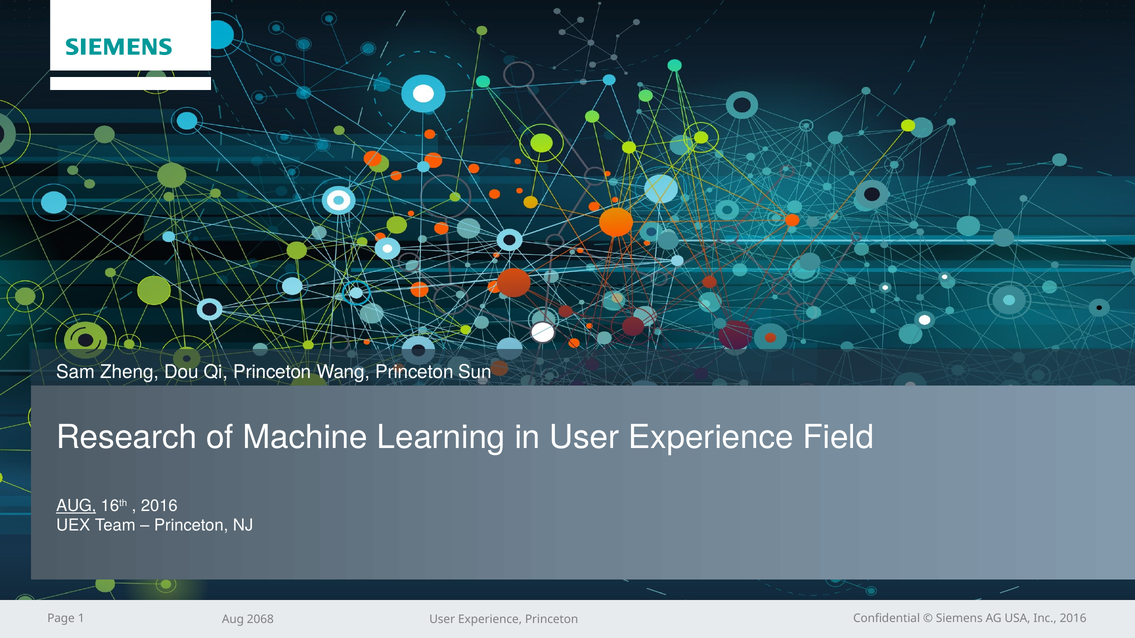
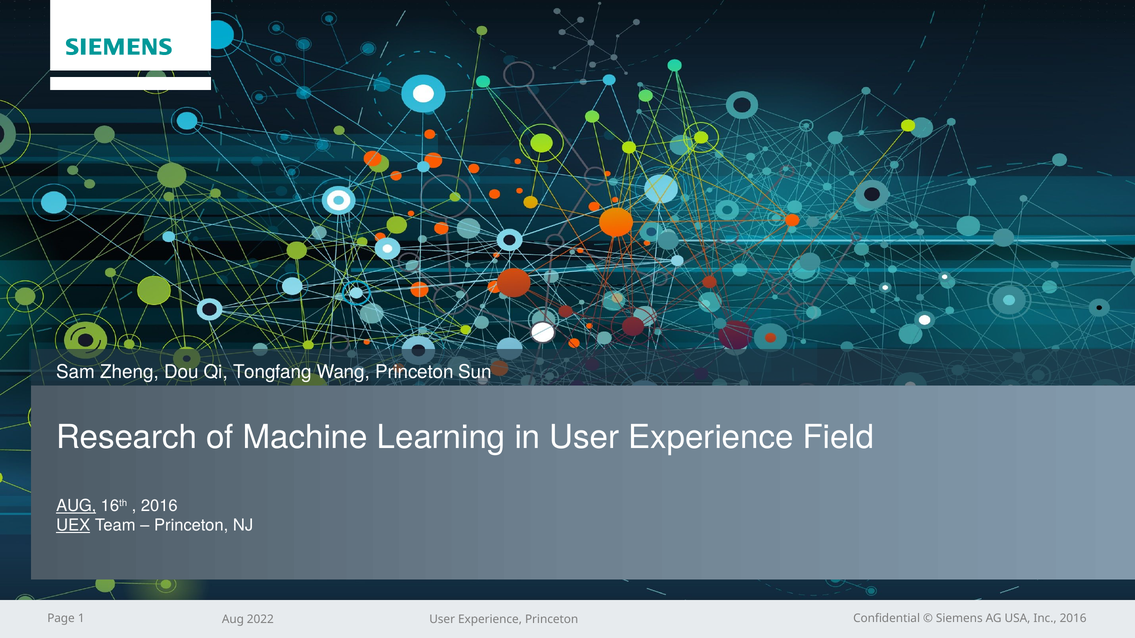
Qi Princeton: Princeton -> Tongfang
UEX underline: none -> present
2068: 2068 -> 2022
